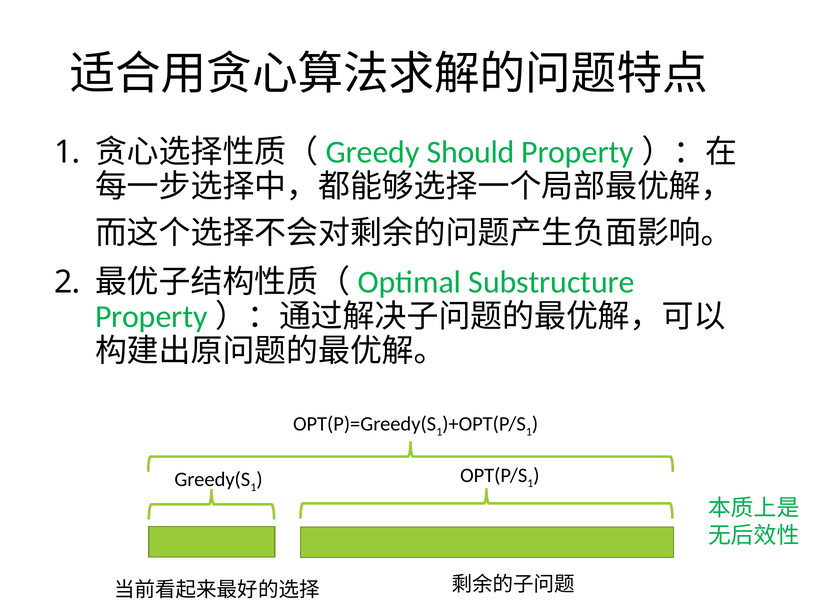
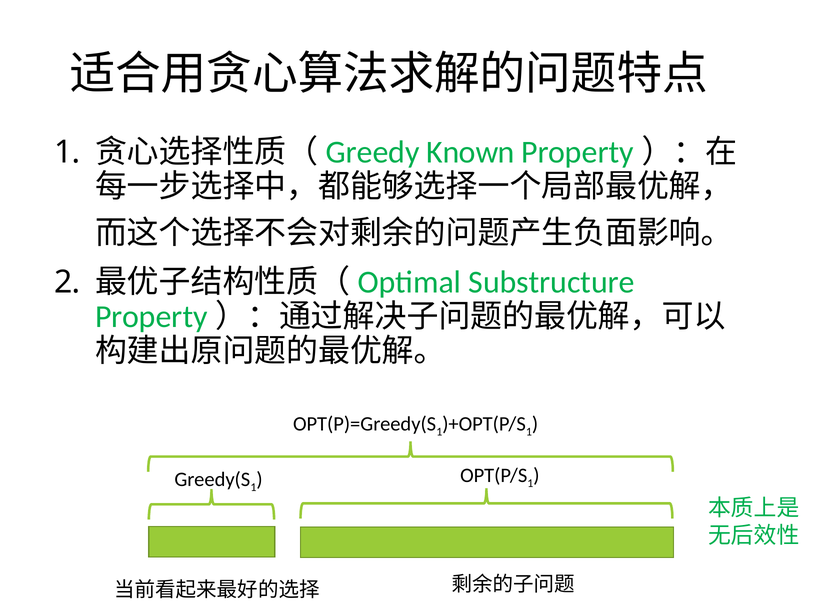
Should: Should -> Known
